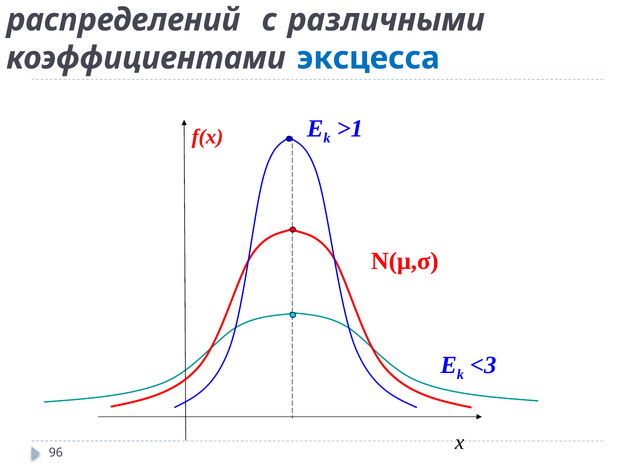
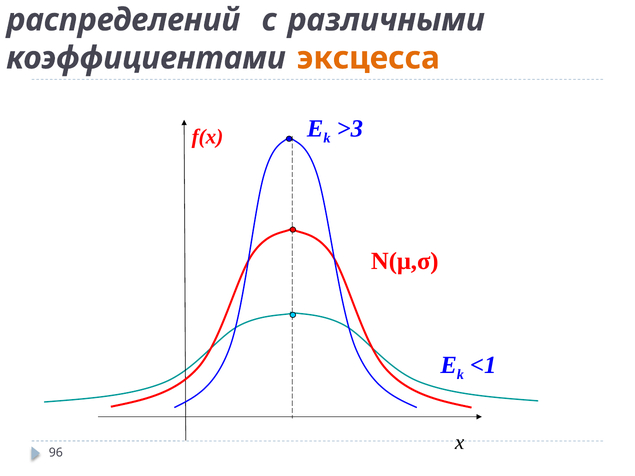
эксцесса colour: blue -> orange
>1: >1 -> >3
<3: <3 -> <1
